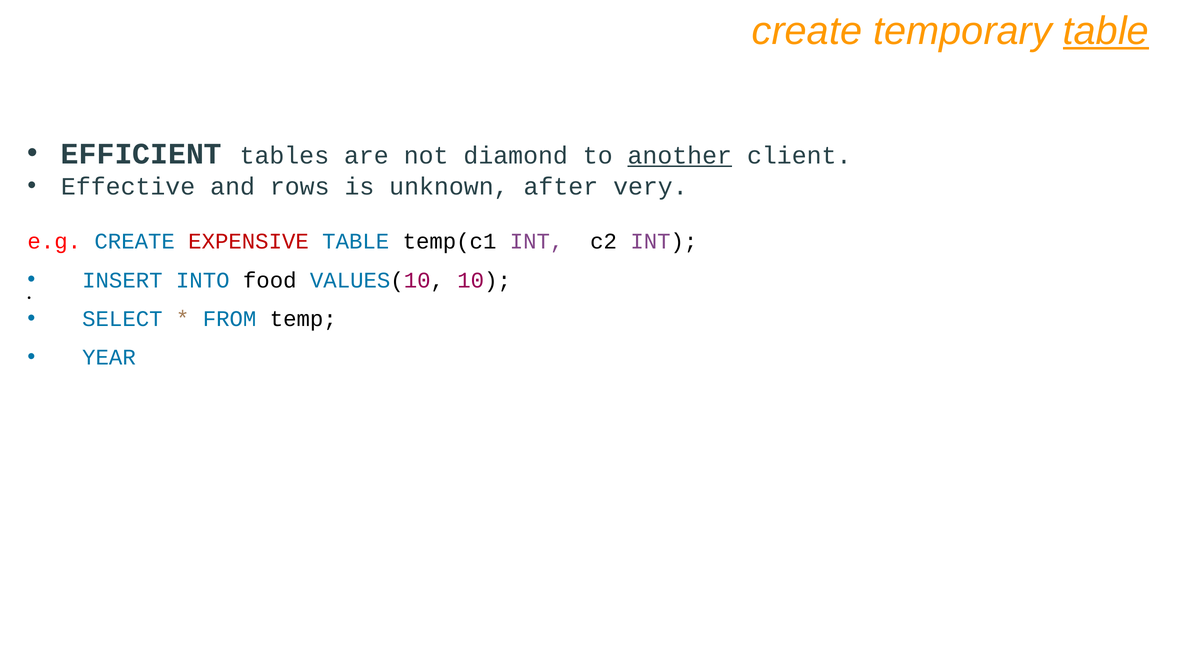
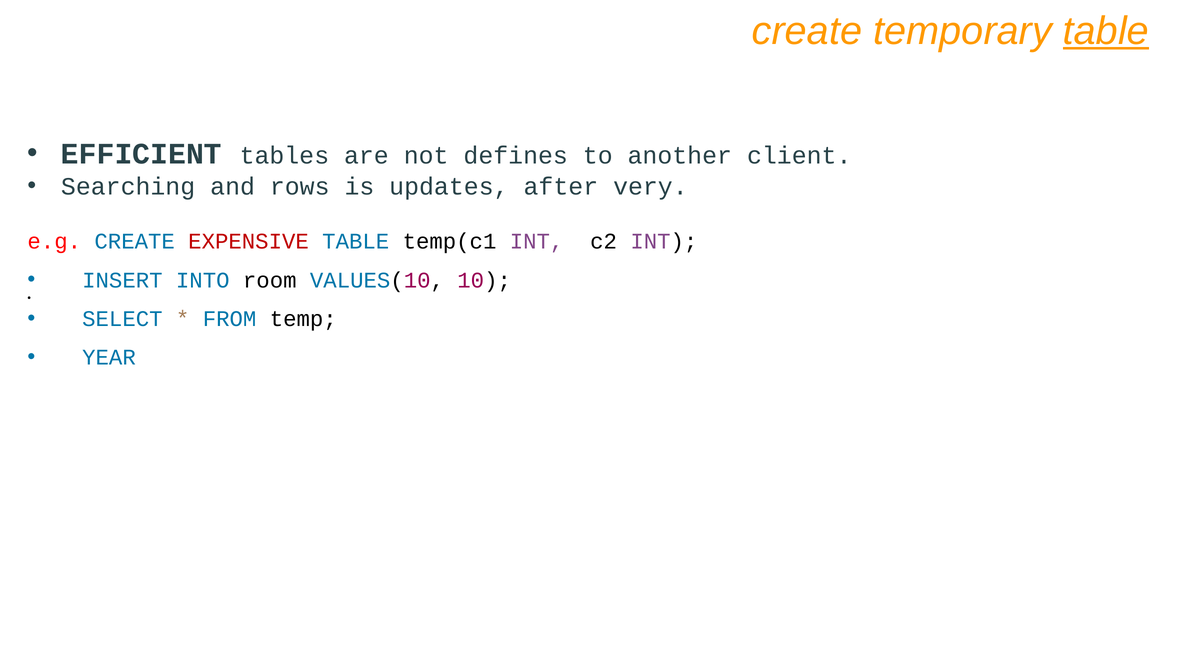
diamond: diamond -> defines
another underline: present -> none
Effective: Effective -> Searching
unknown: unknown -> updates
food: food -> room
